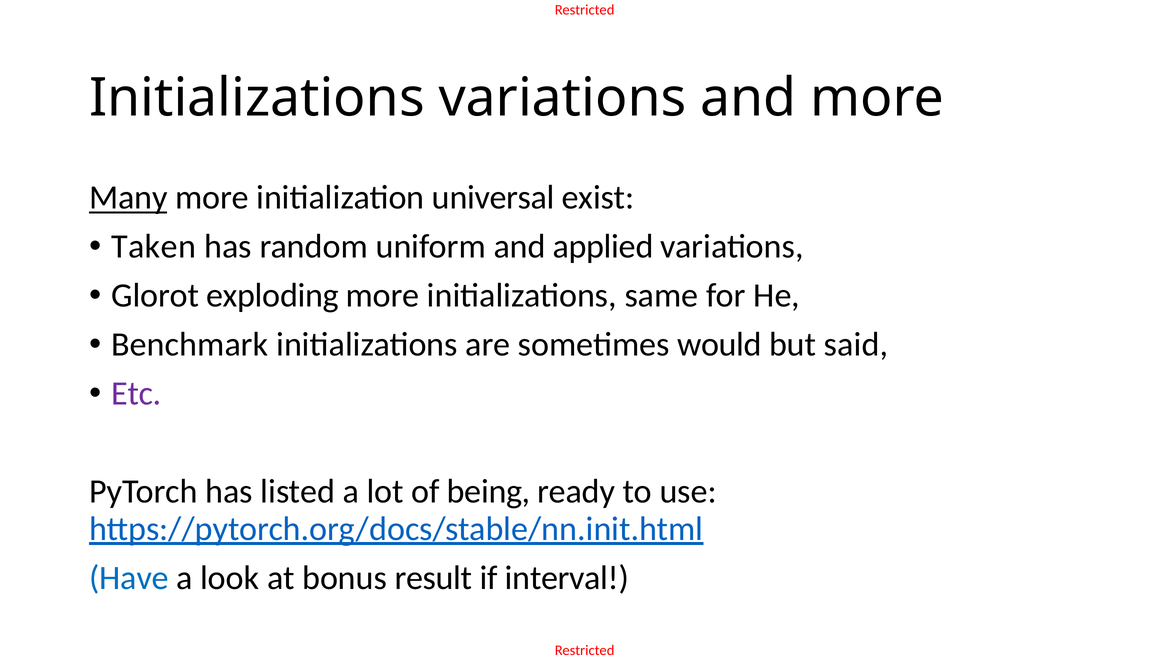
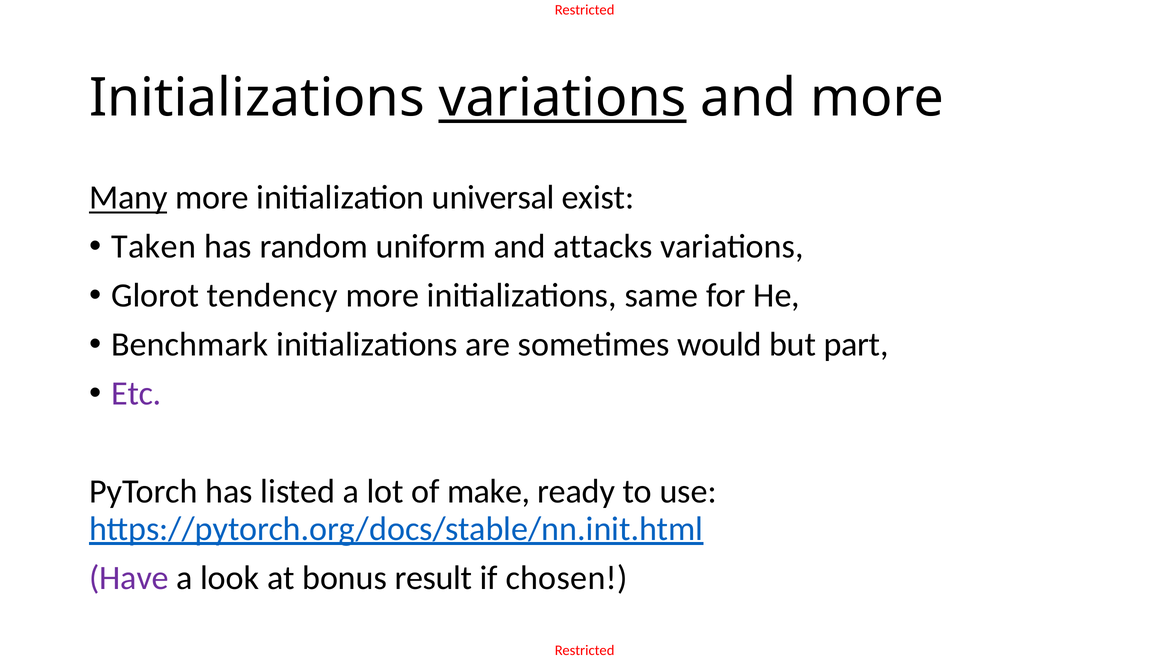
variations at (562, 98) underline: none -> present
applied: applied -> attacks
exploding: exploding -> tendency
said: said -> part
being: being -> make
Have colour: blue -> purple
interval: interval -> chosen
